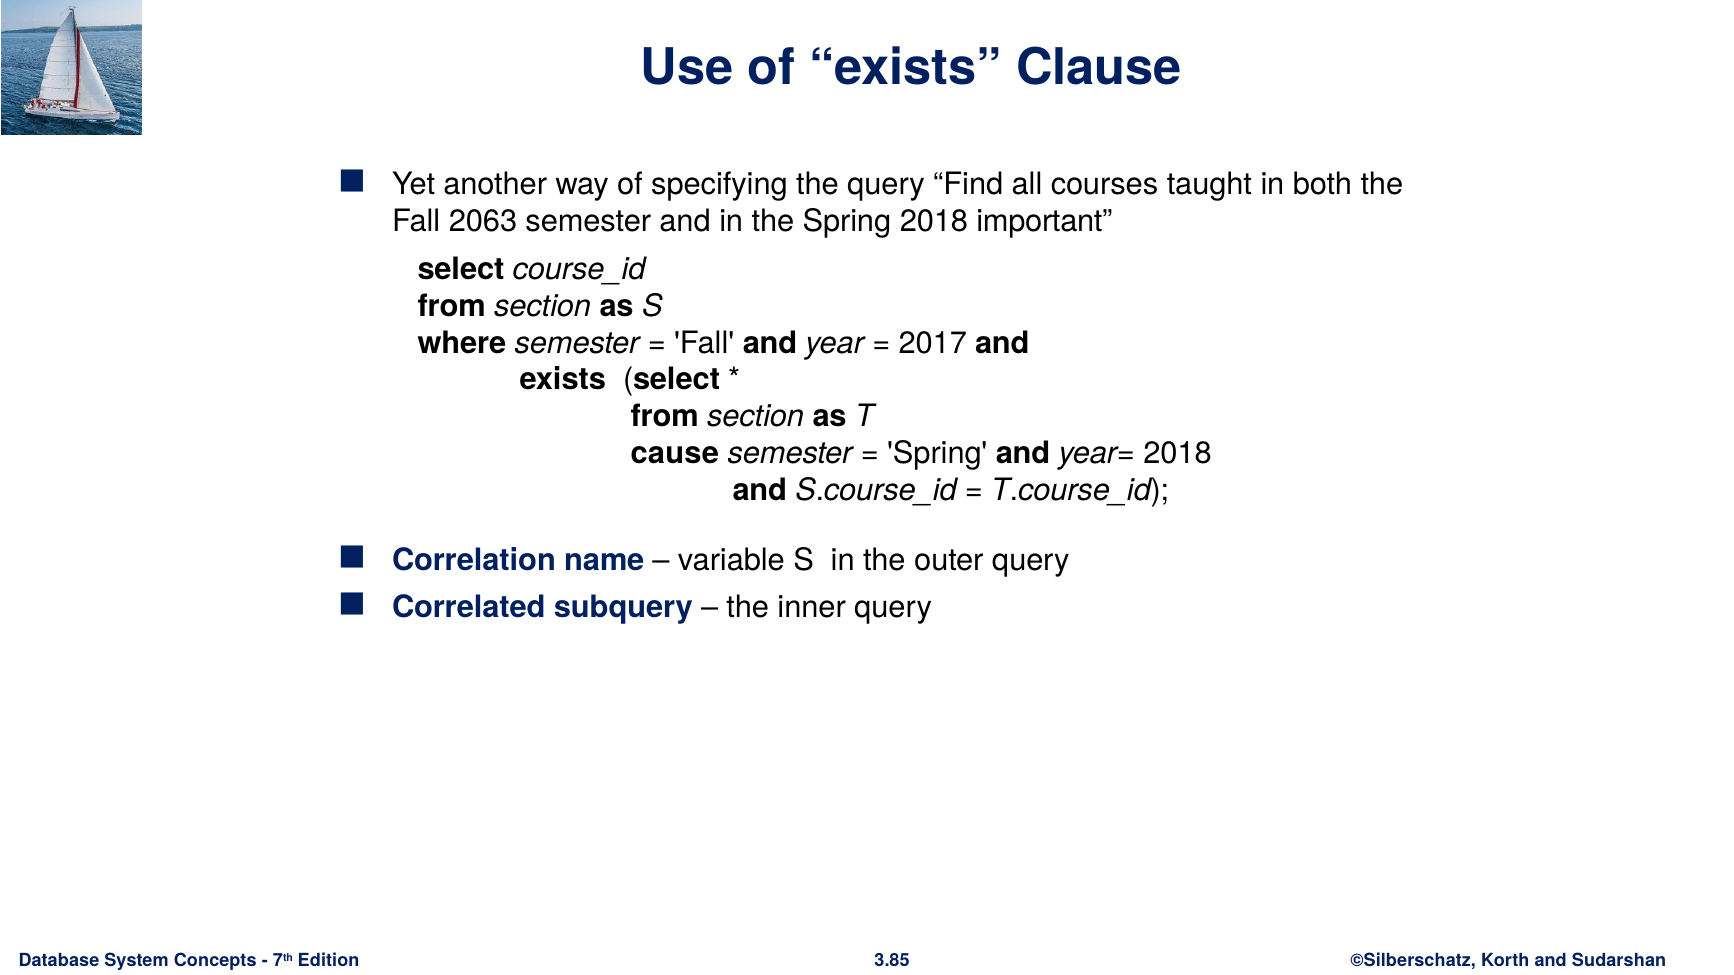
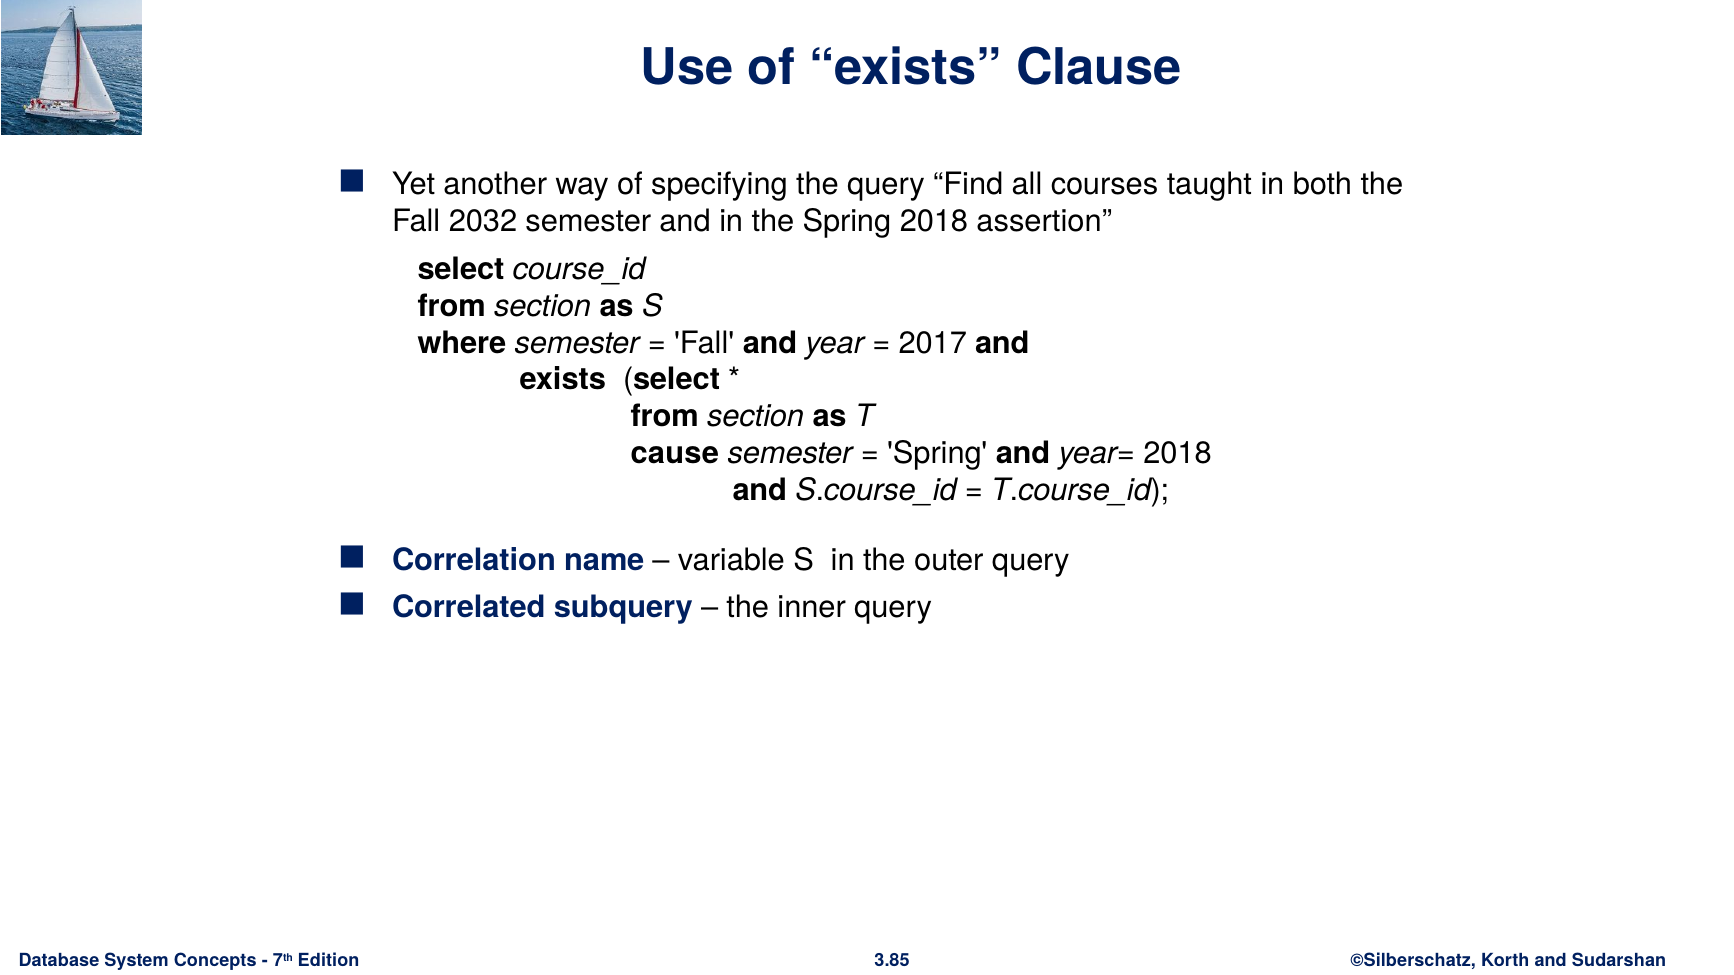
2063: 2063 -> 2032
important: important -> assertion
